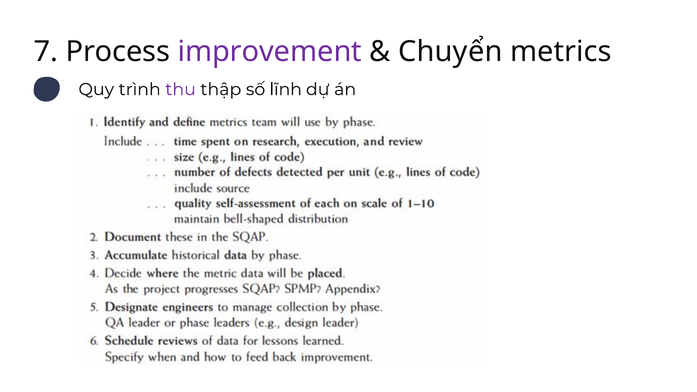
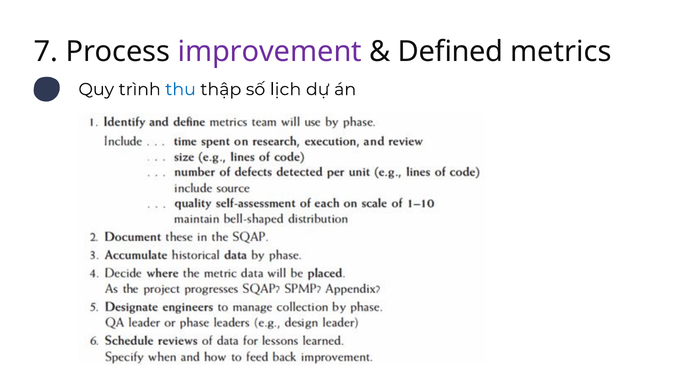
Chuyển: Chuyển -> Defined
thu colour: purple -> blue
lĩnh: lĩnh -> lịch
